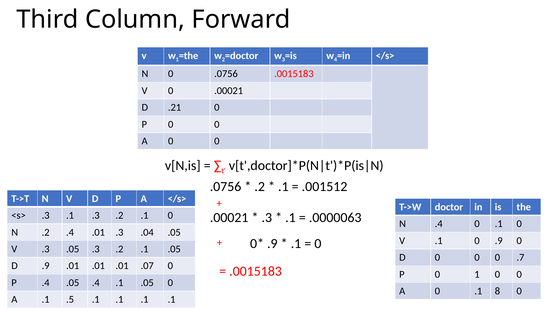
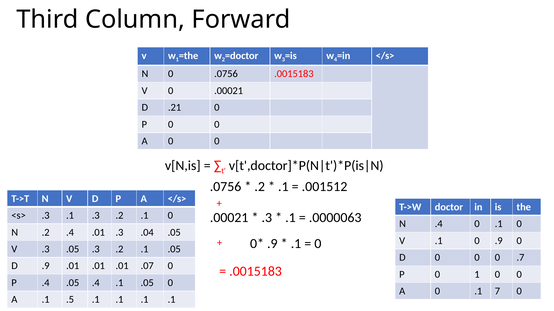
8: 8 -> 7
